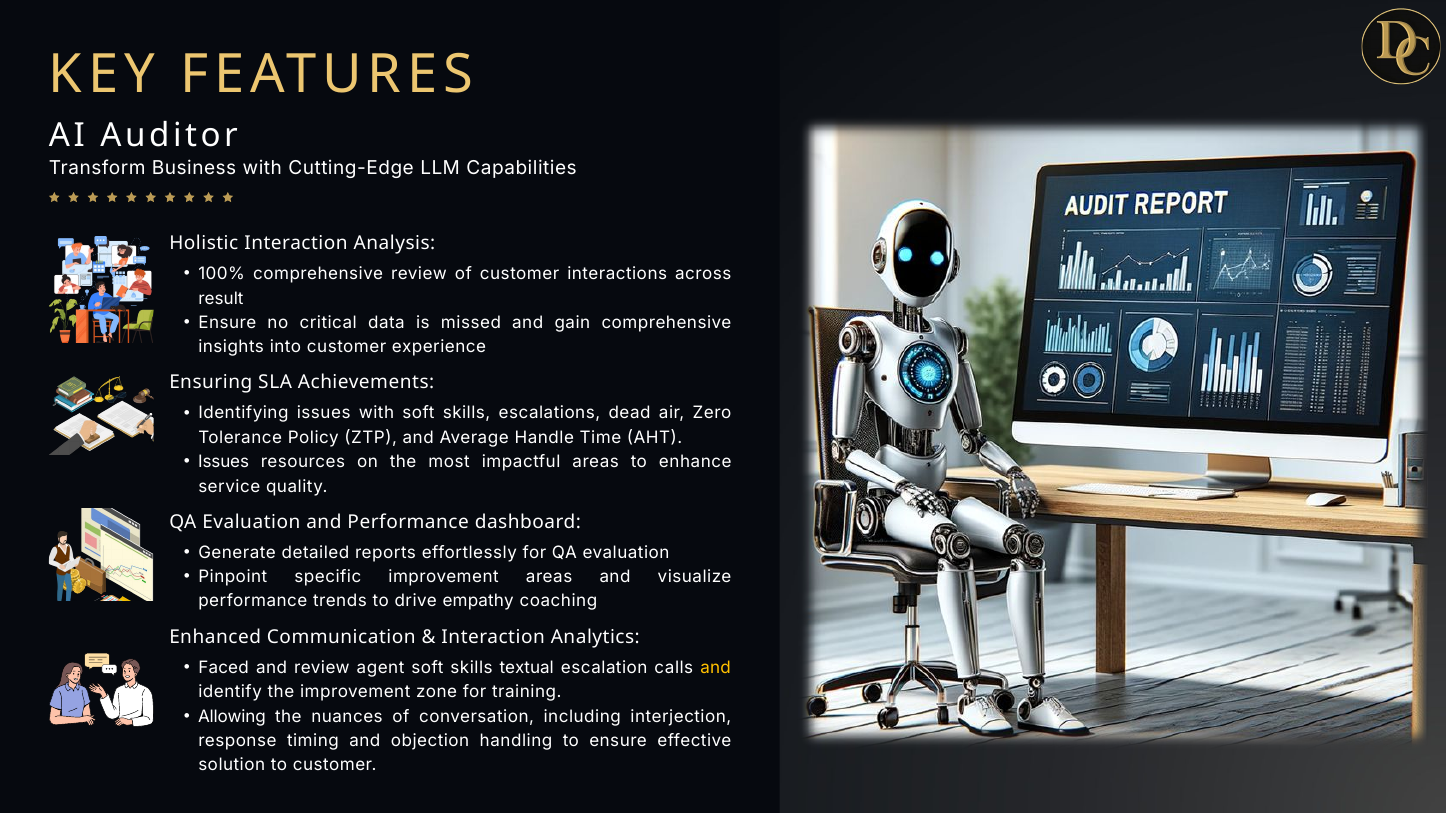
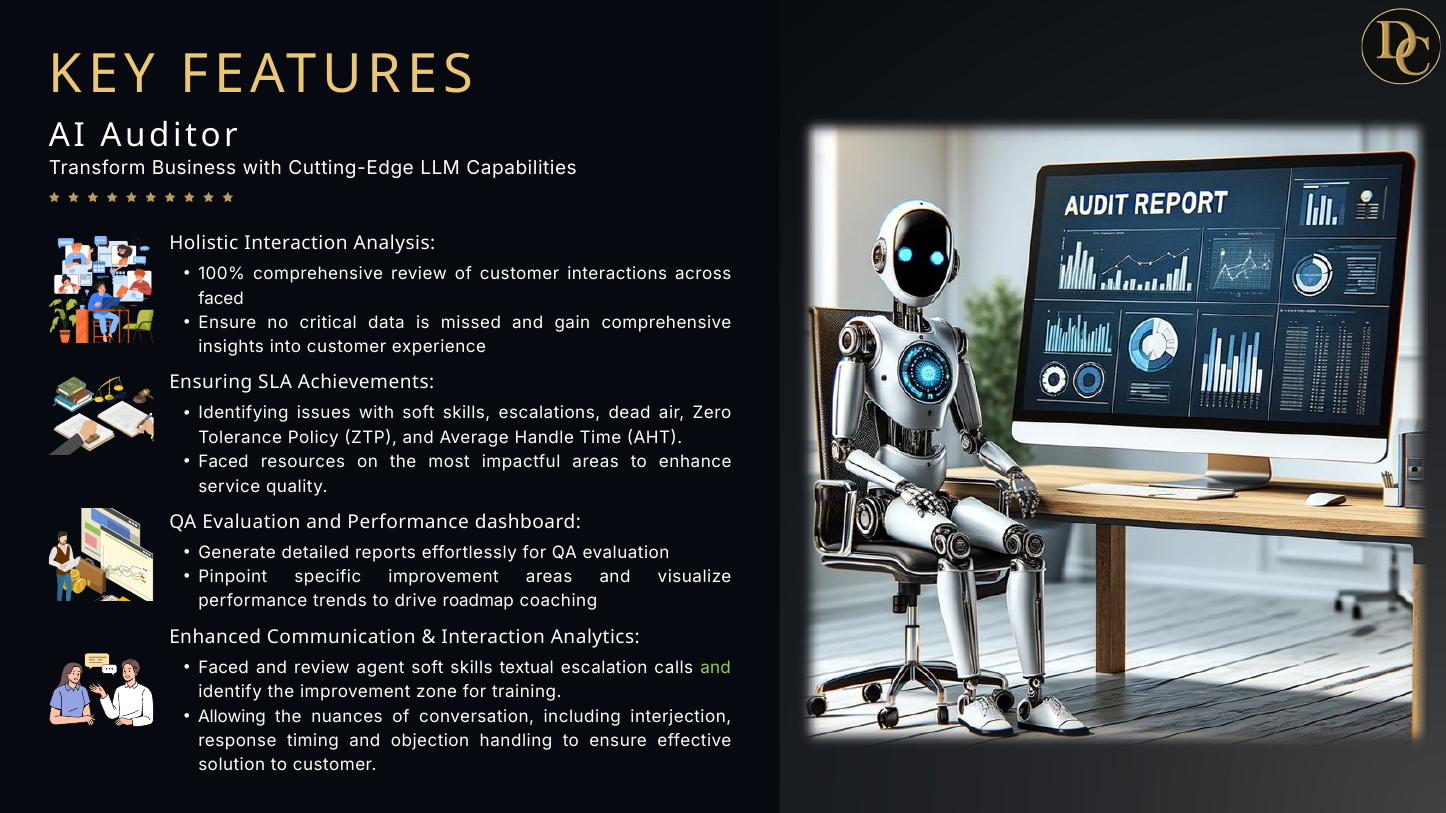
result at (221, 299): result -> faced
Issues at (224, 462): Issues -> Faced
empathy: empathy -> roadmap
and at (716, 668) colour: yellow -> light green
